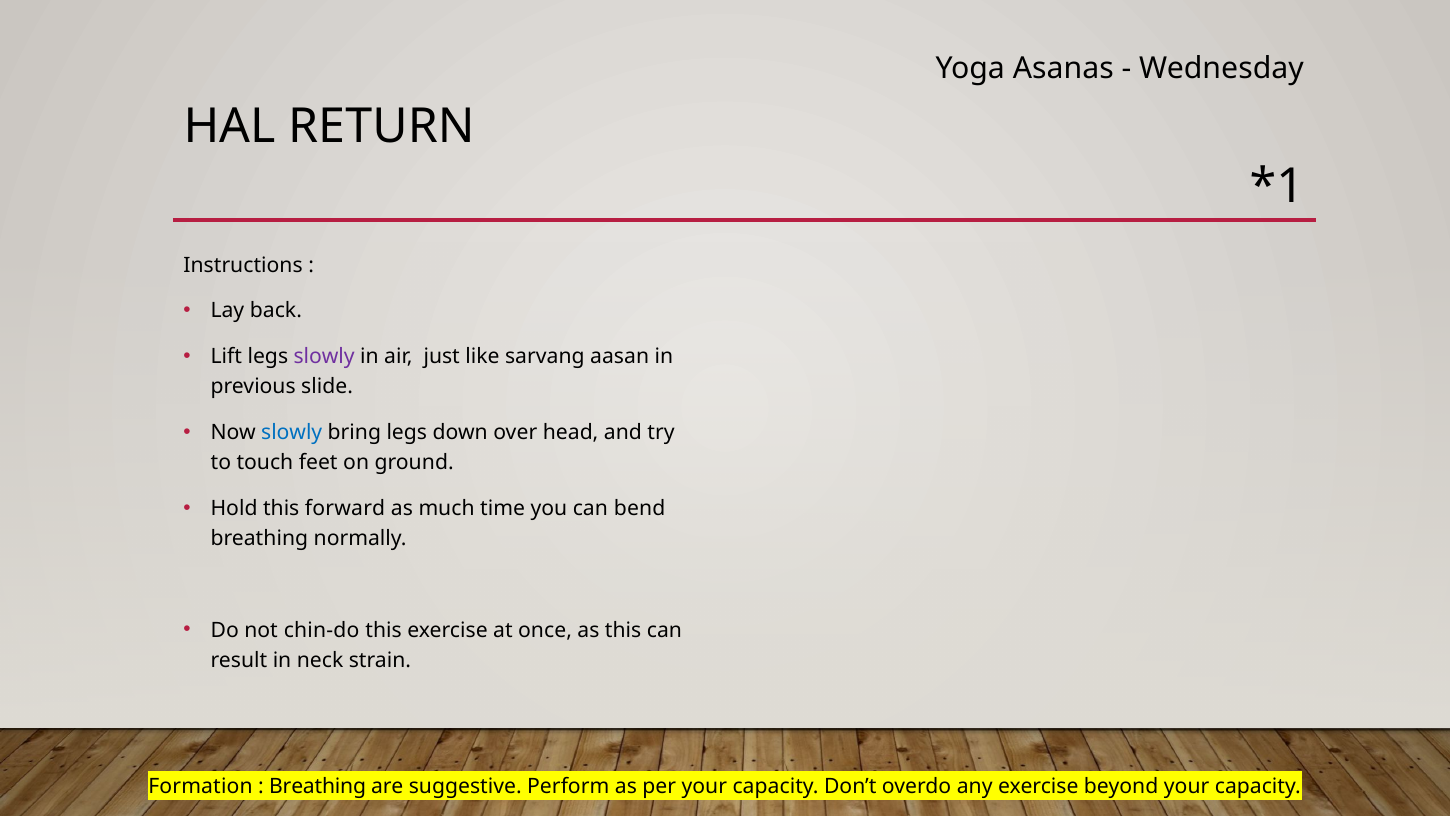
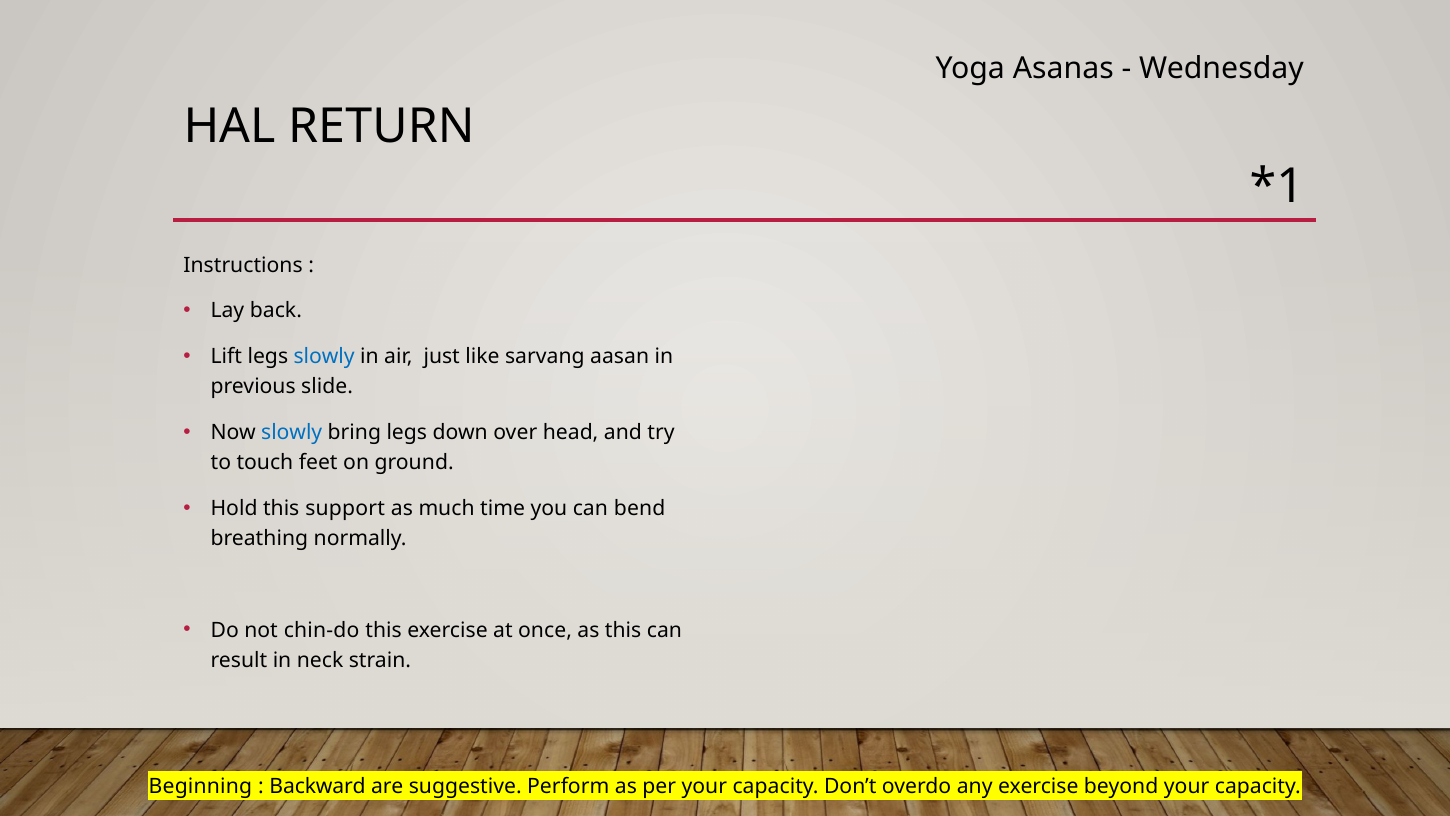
slowly at (324, 356) colour: purple -> blue
forward: forward -> support
Formation: Formation -> Beginning
Breathing at (318, 787): Breathing -> Backward
